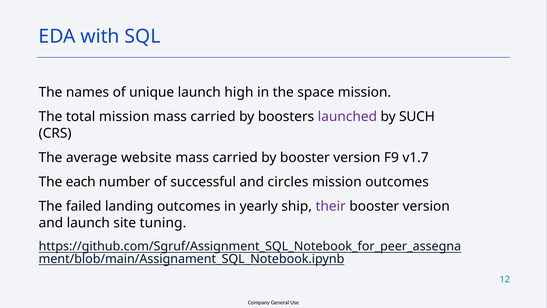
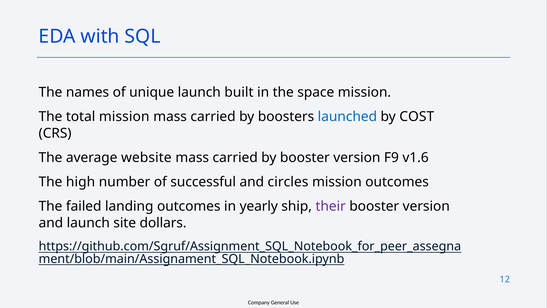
high: high -> built
launched colour: purple -> blue
SUCH: SUCH -> COST
v1.7: v1.7 -> v1.6
each: each -> high
tuning: tuning -> dollars
